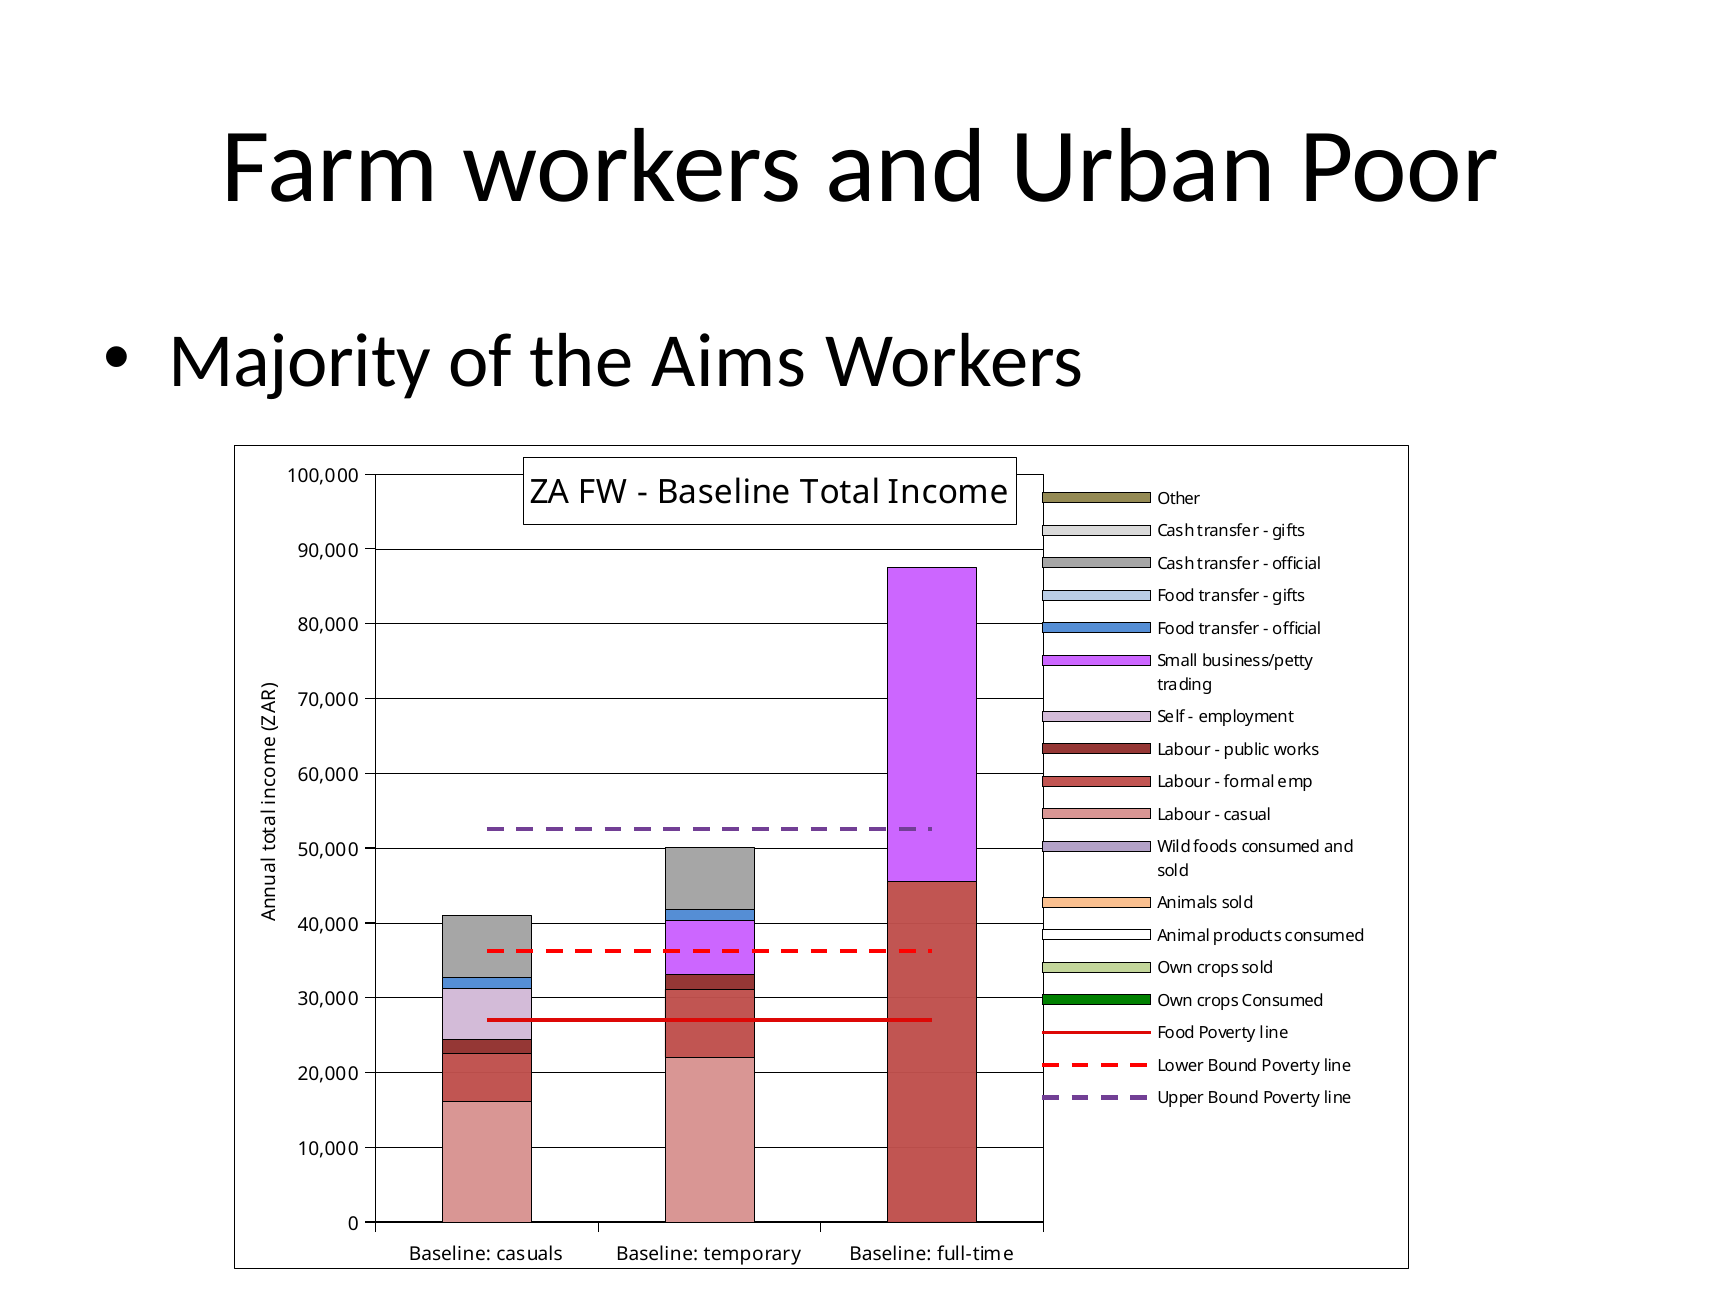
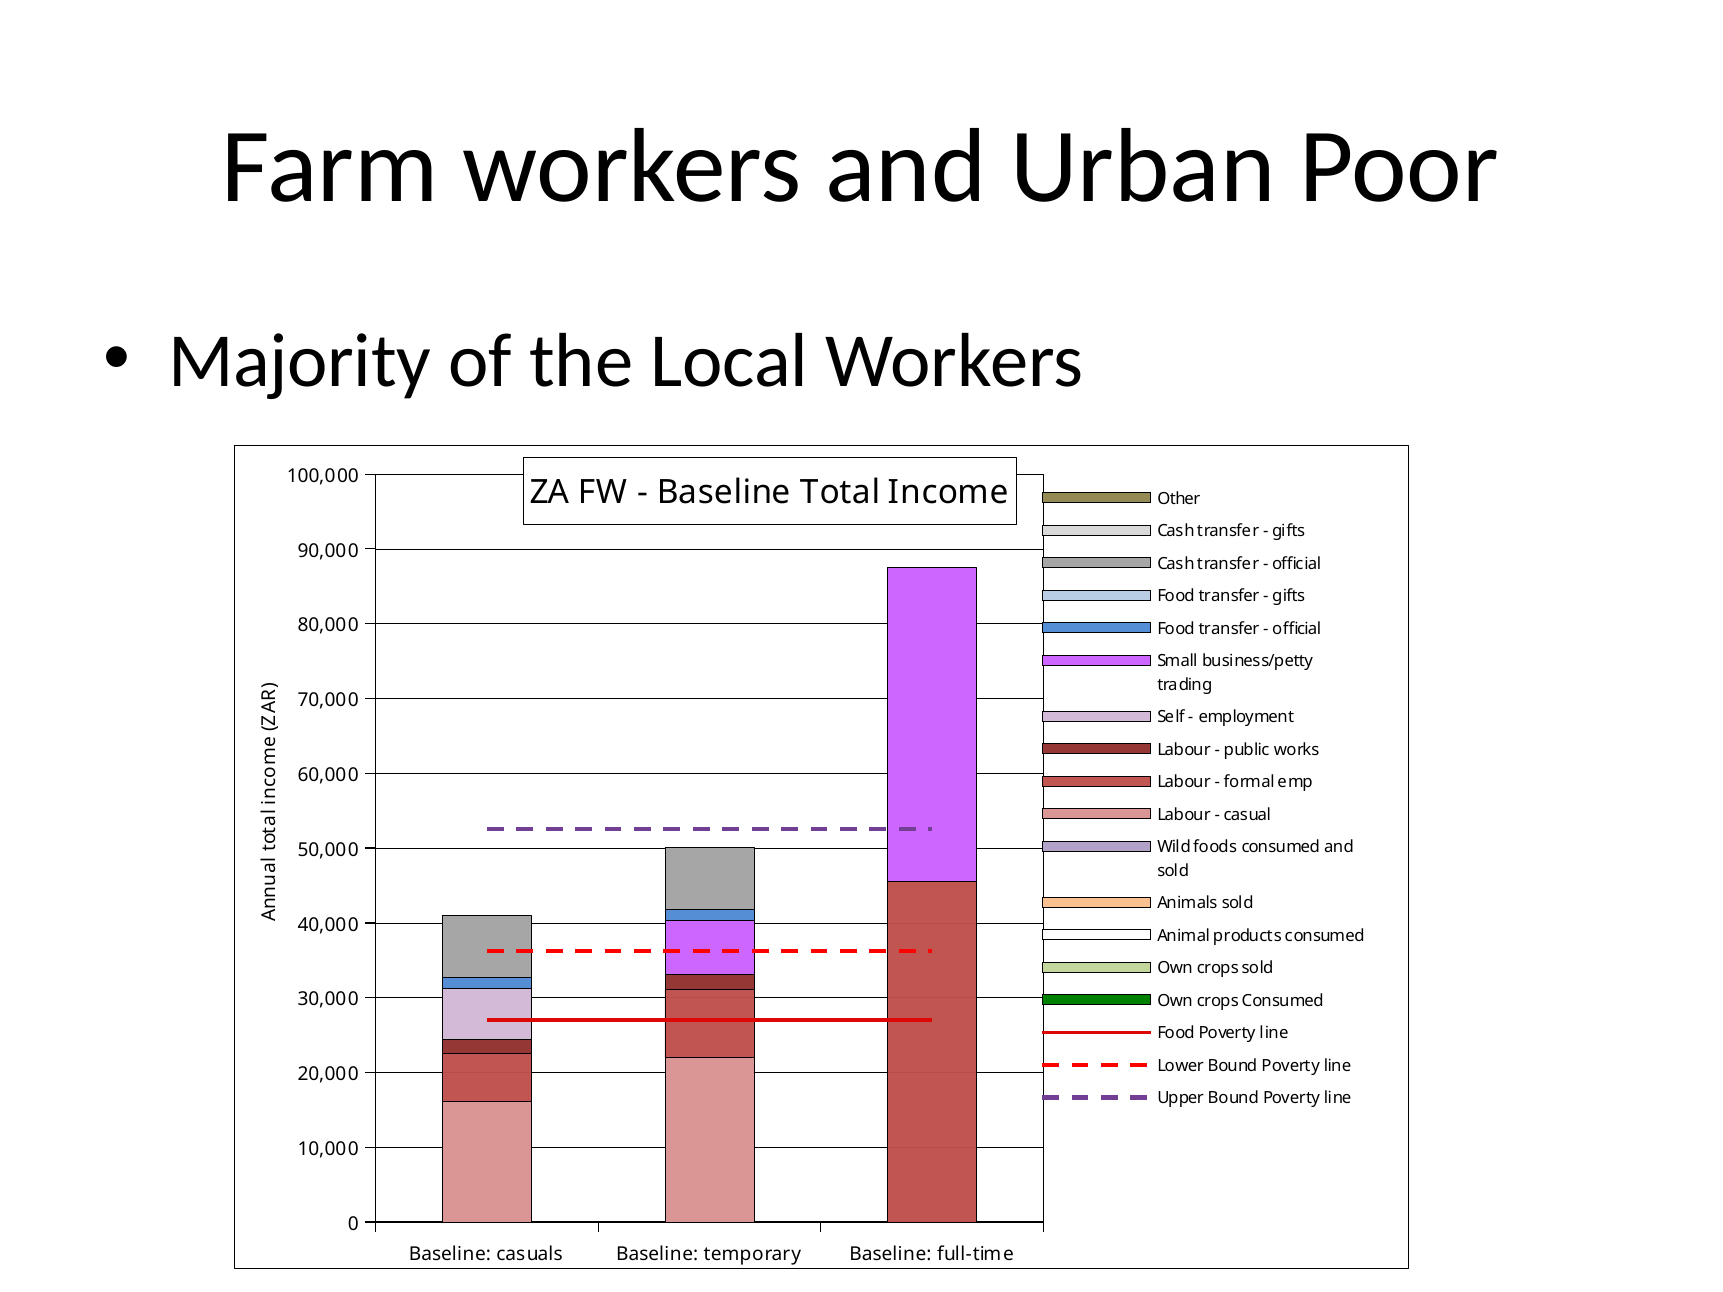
Aims: Aims -> Local
